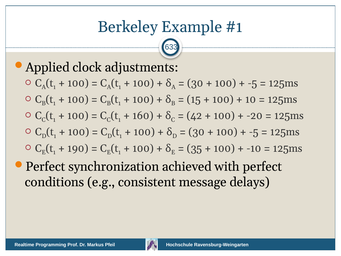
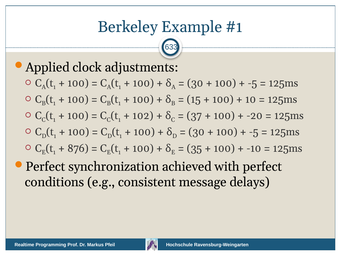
160: 160 -> 102
42: 42 -> 37
190: 190 -> 876
